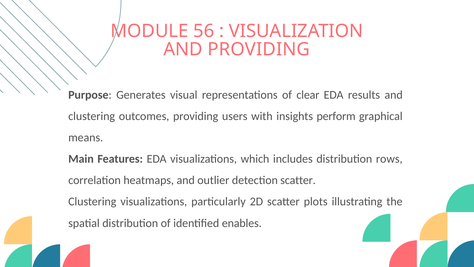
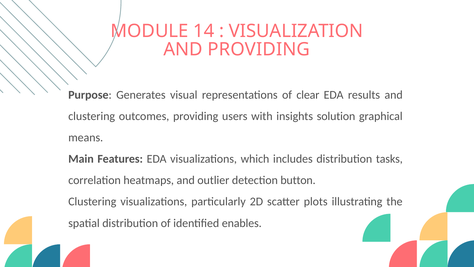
56: 56 -> 14
perform: perform -> solution
rows: rows -> tasks
detection scatter: scatter -> button
